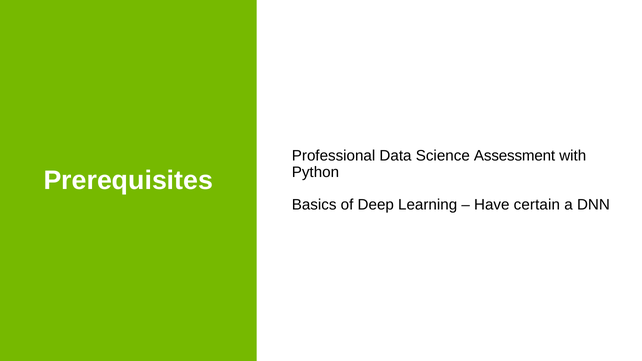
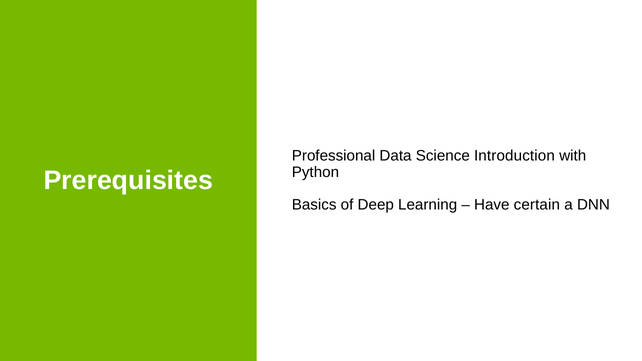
Assessment: Assessment -> Introduction
